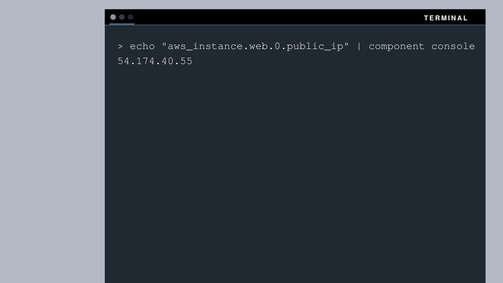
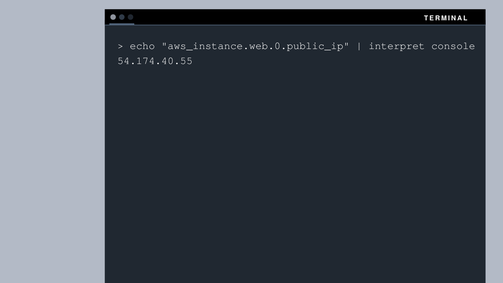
component: component -> interpret
